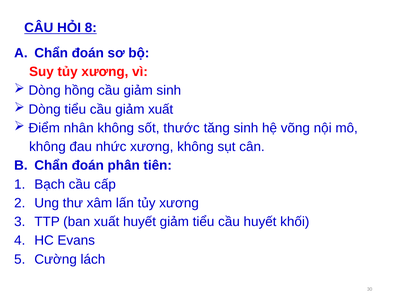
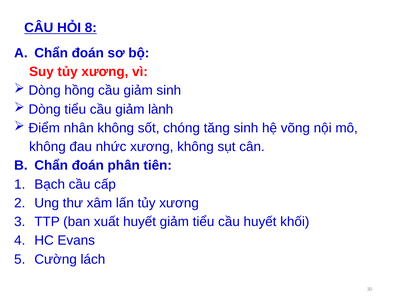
giảm xuất: xuất -> lành
thước: thước -> chóng
